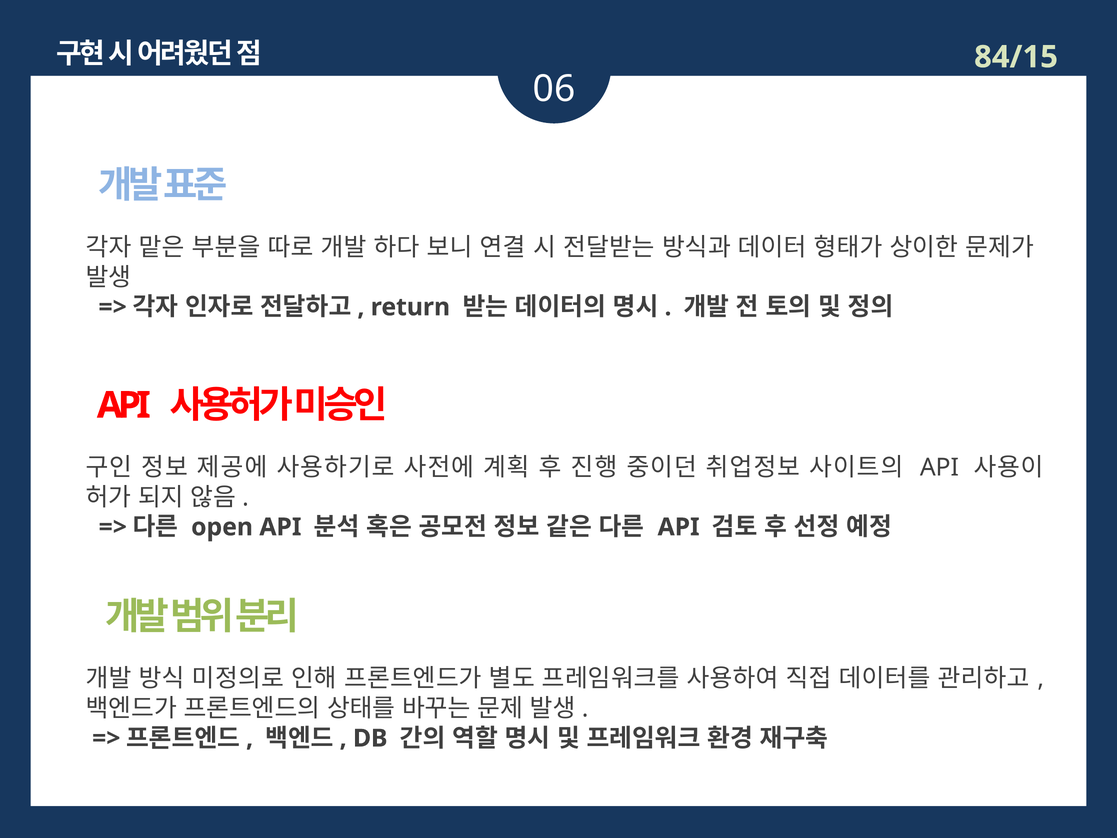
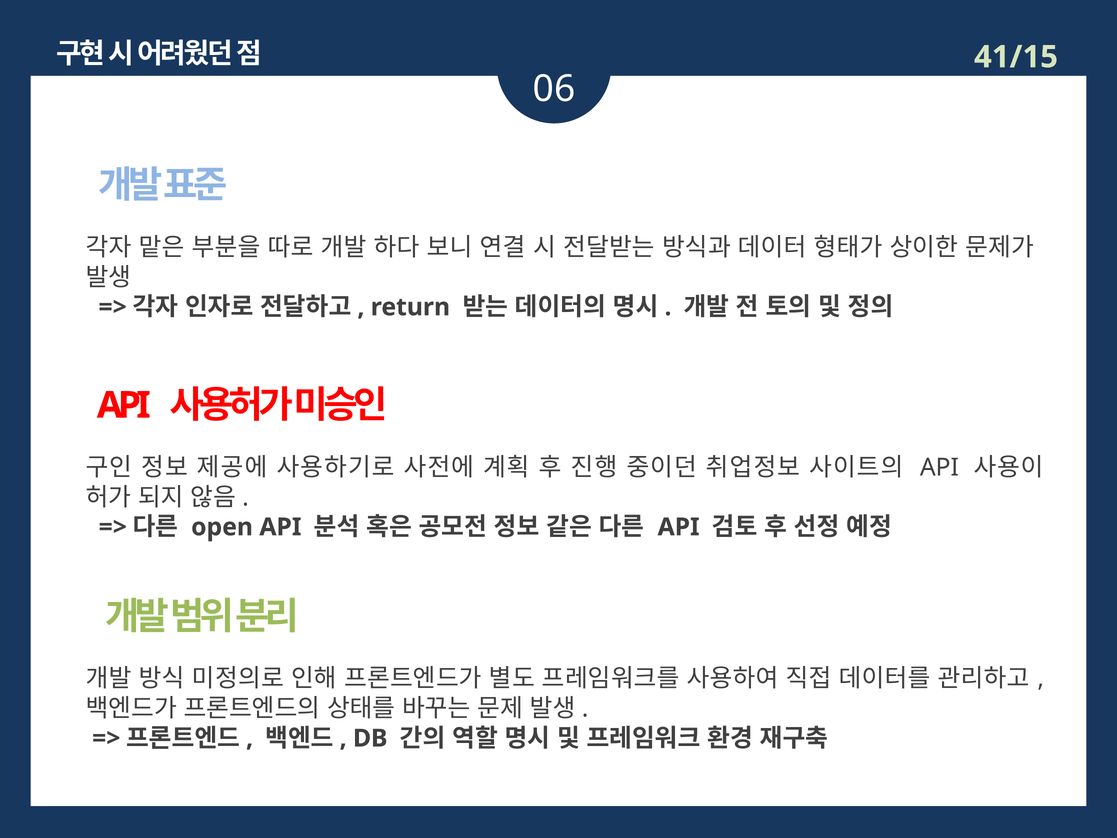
84/15: 84/15 -> 41/15
